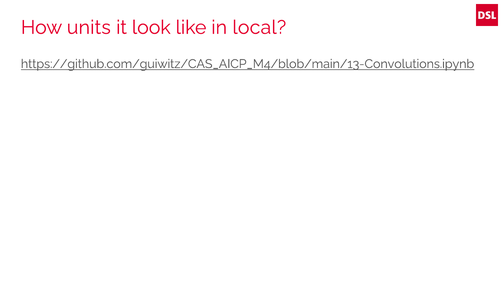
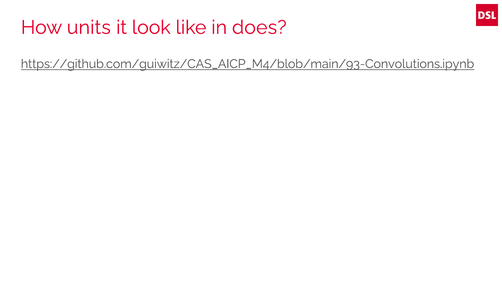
local: local -> does
https://github.com/guiwitz/CAS_AICP_M4/blob/main/13-Convolutions.ipynb: https://github.com/guiwitz/CAS_AICP_M4/blob/main/13-Convolutions.ipynb -> https://github.com/guiwitz/CAS_AICP_M4/blob/main/93-Convolutions.ipynb
